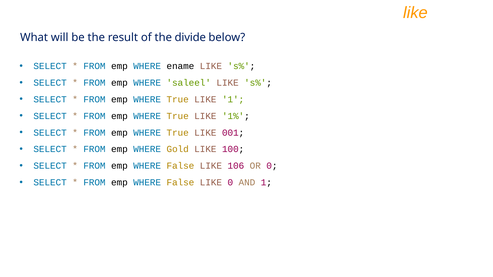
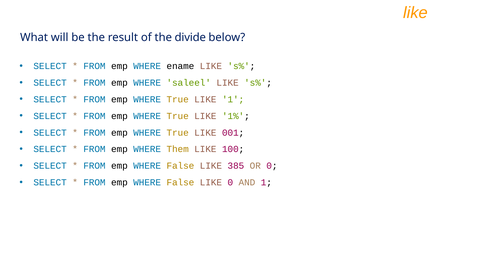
Gold: Gold -> Them
106: 106 -> 385
